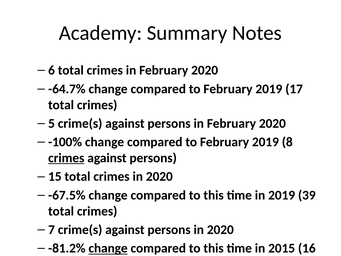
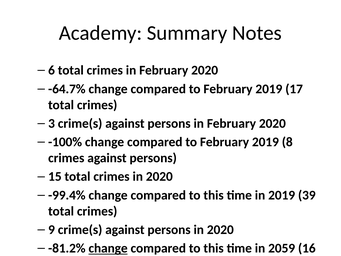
5: 5 -> 3
crimes at (66, 158) underline: present -> none
-67.5%: -67.5% -> -99.4%
7: 7 -> 9
2015: 2015 -> 2059
